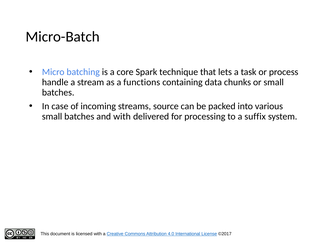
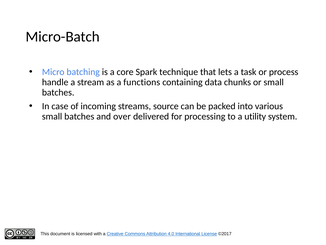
and with: with -> over
suffix: suffix -> utility
